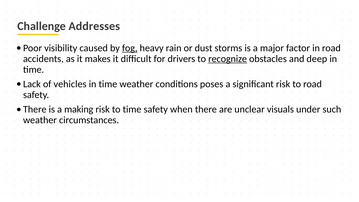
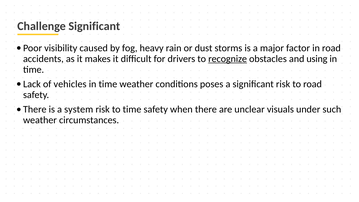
Challenge Addresses: Addresses -> Significant
fog underline: present -> none
deep: deep -> using
making: making -> system
